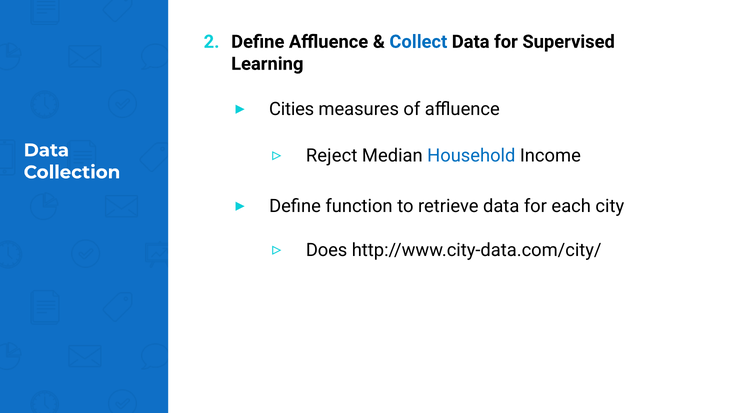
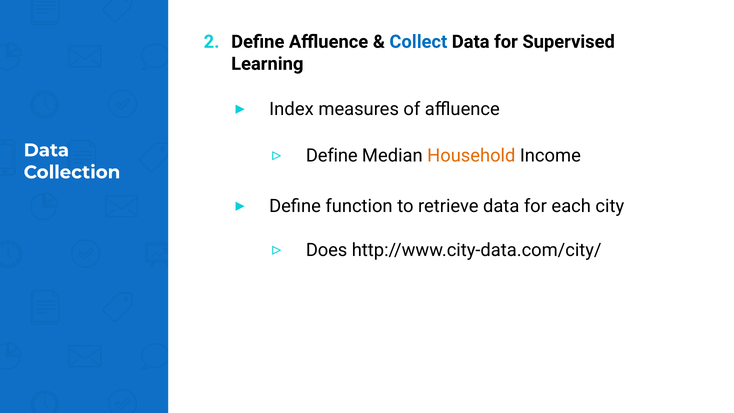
Cities: Cities -> Index
Reject at (332, 156): Reject -> Define
Household colour: blue -> orange
